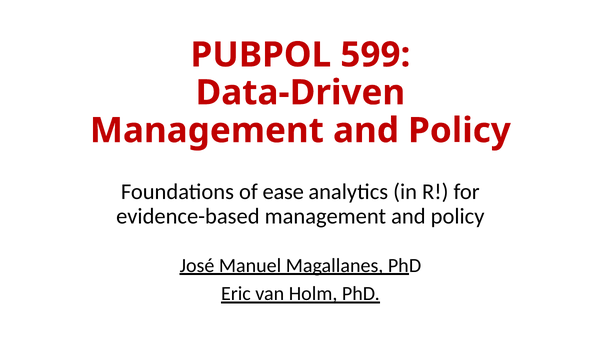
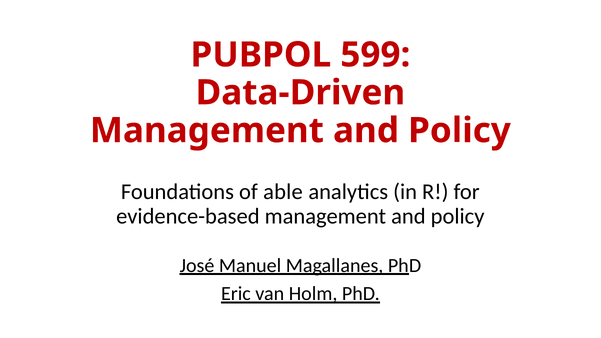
ease: ease -> able
